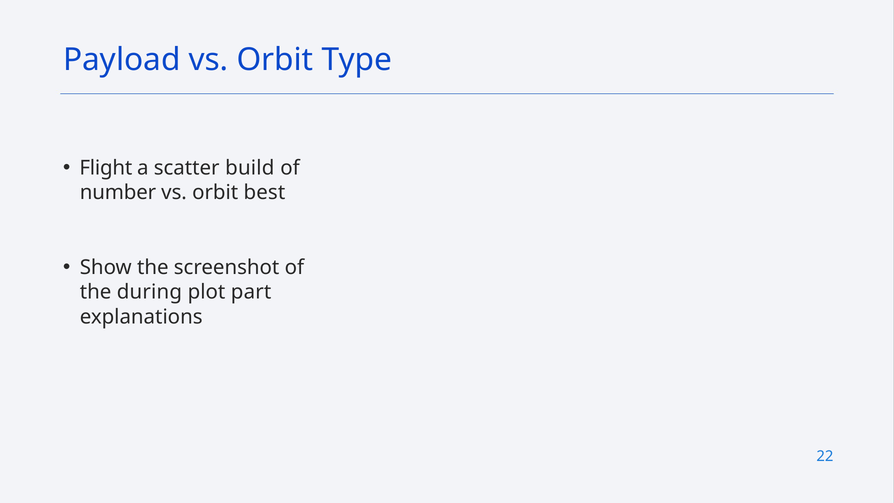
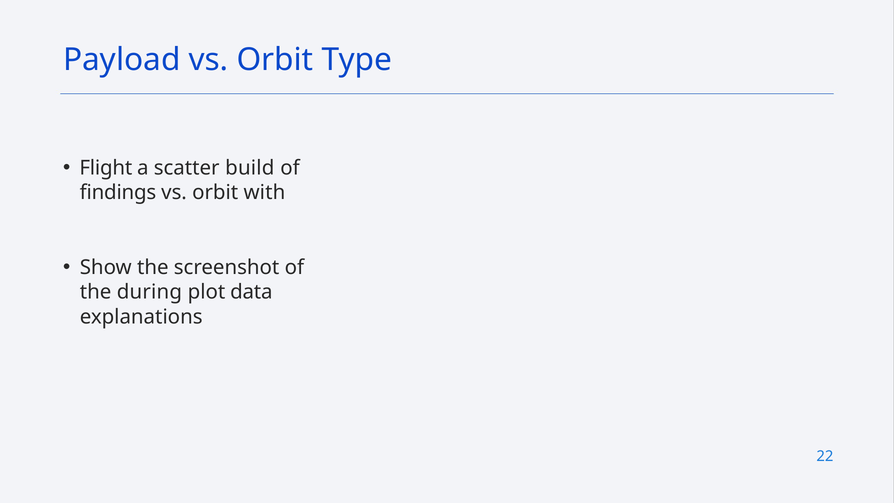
number: number -> findings
best: best -> with
part: part -> data
